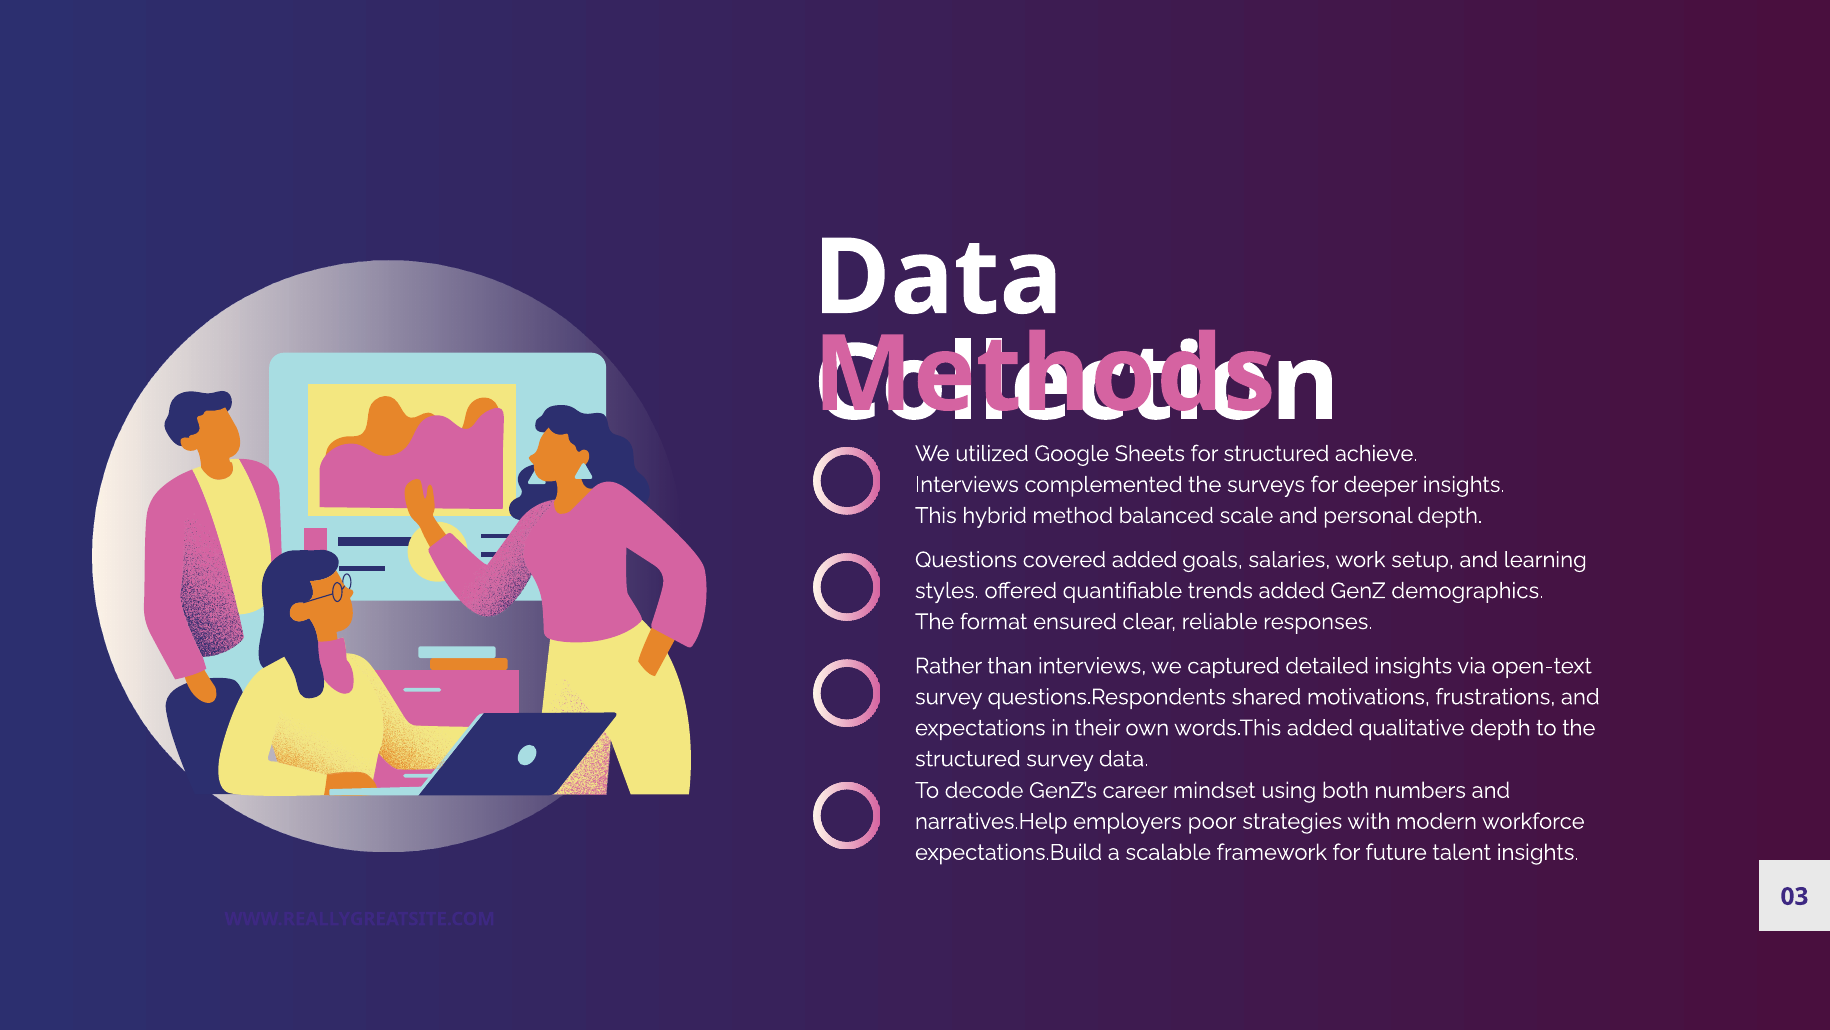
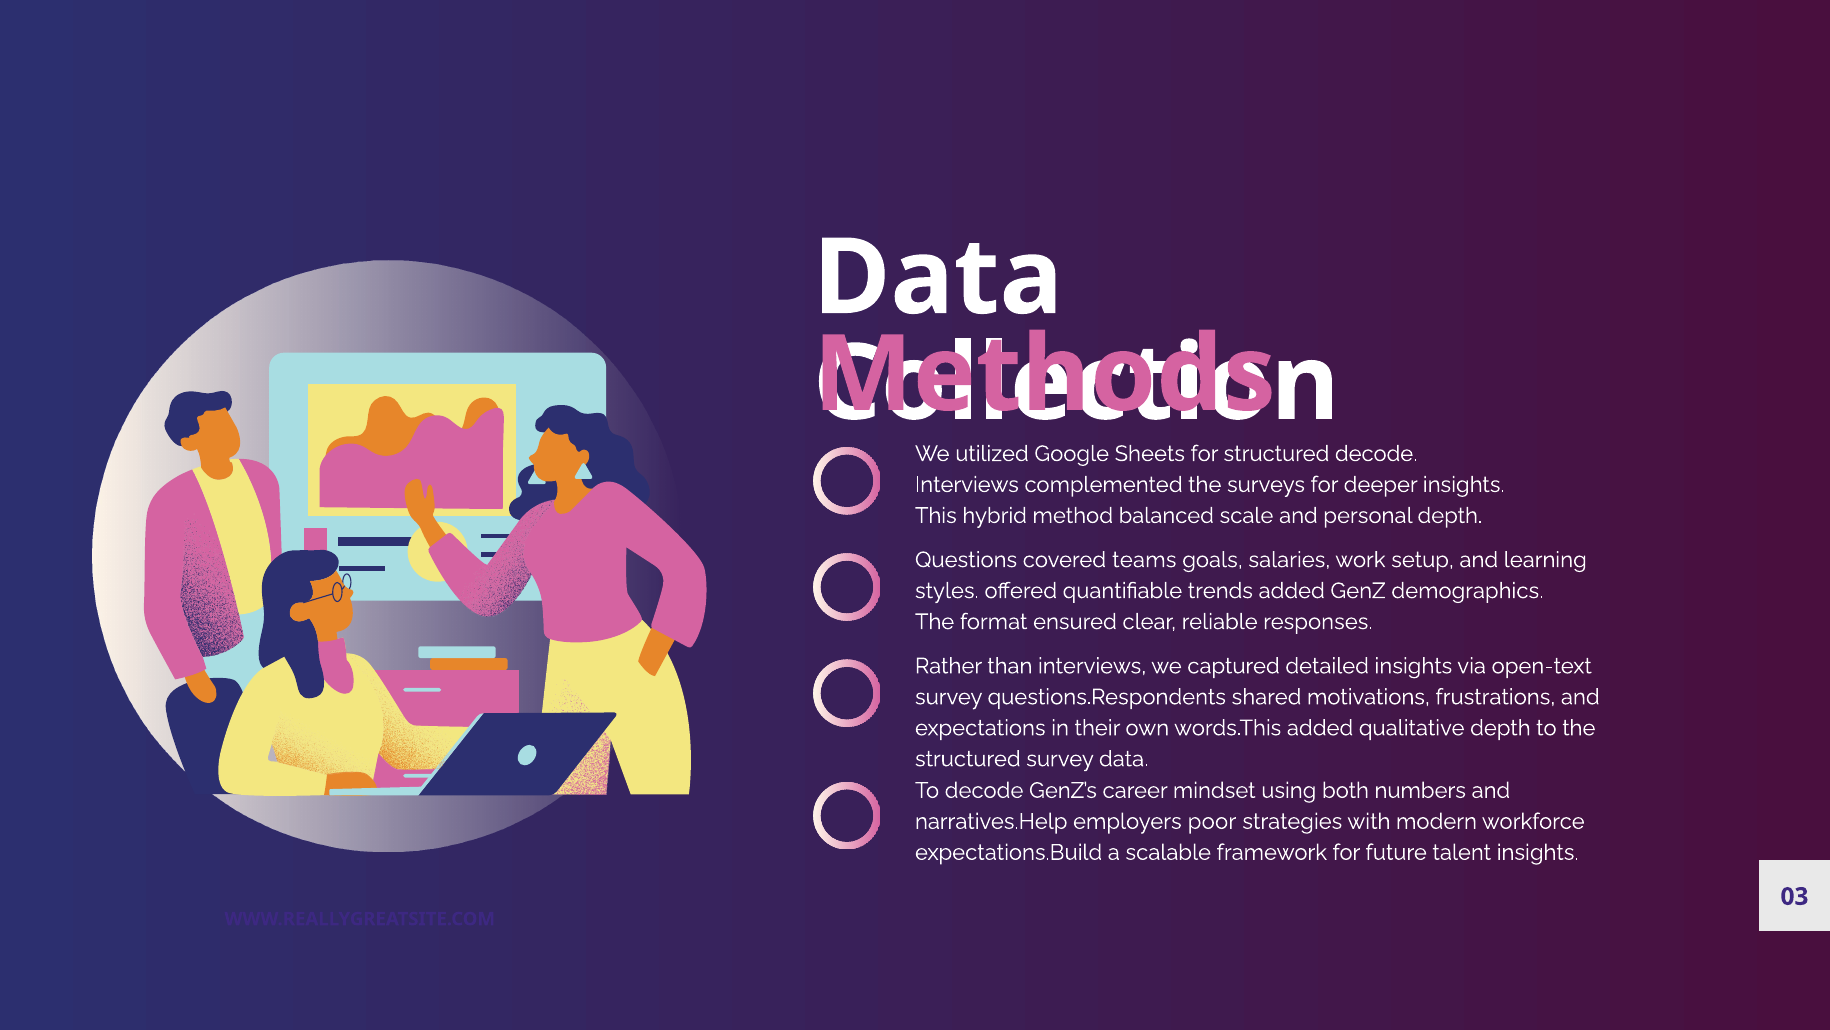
achieve at (1376, 453): achieve -> decode
covered added: added -> teams
